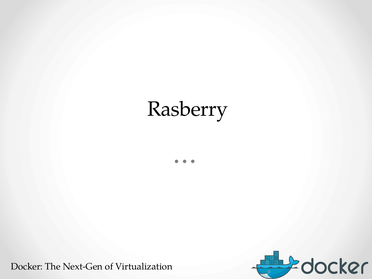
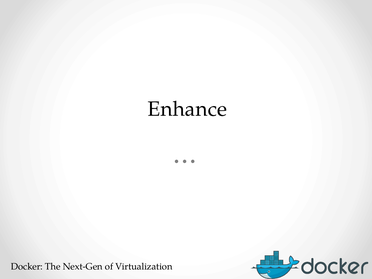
Rasberry: Rasberry -> Enhance
